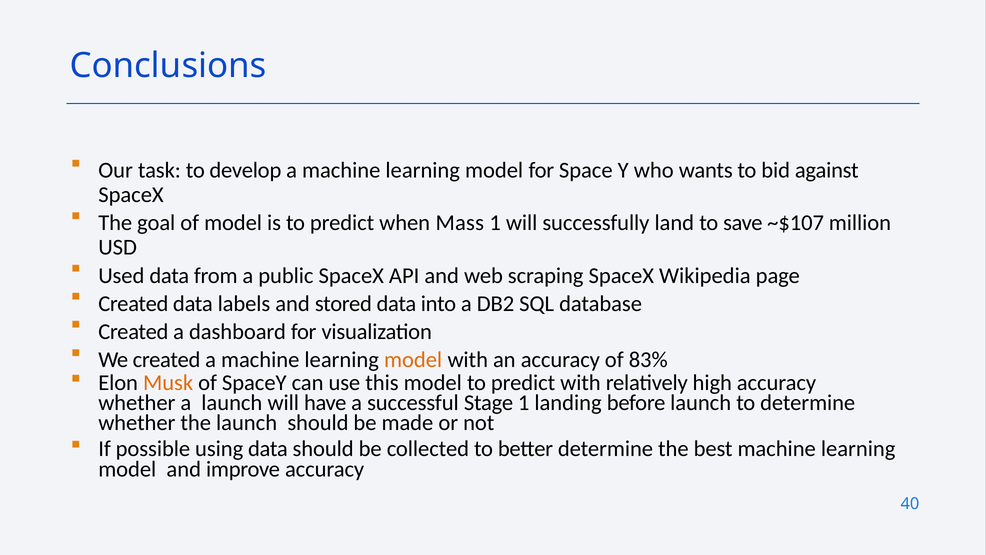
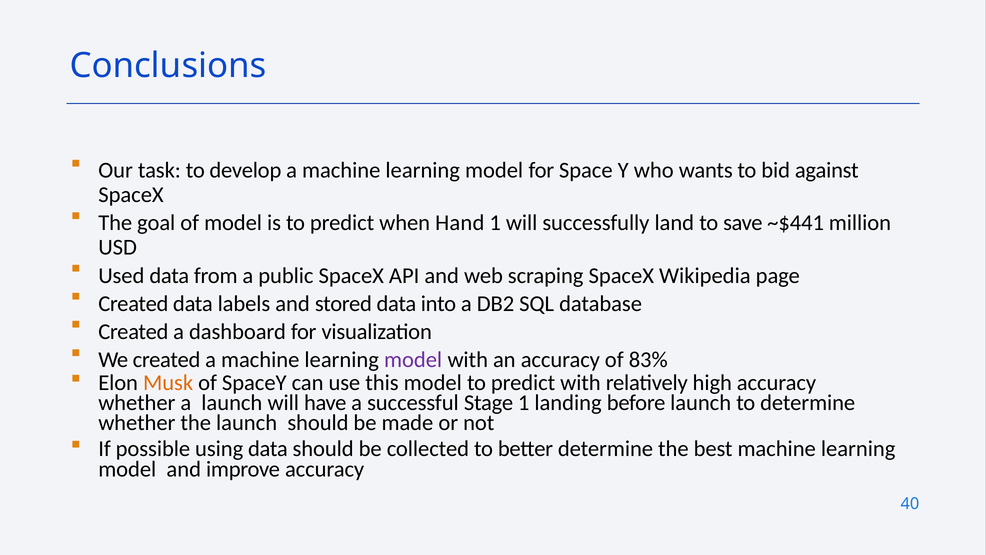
Mass: Mass -> Hand
~$107: ~$107 -> ~$441
model at (413, 360) colour: orange -> purple
